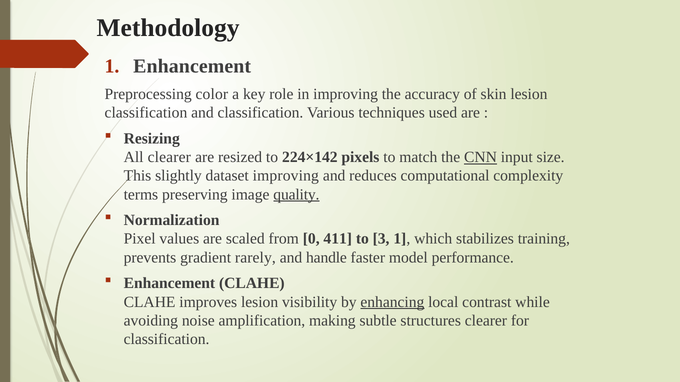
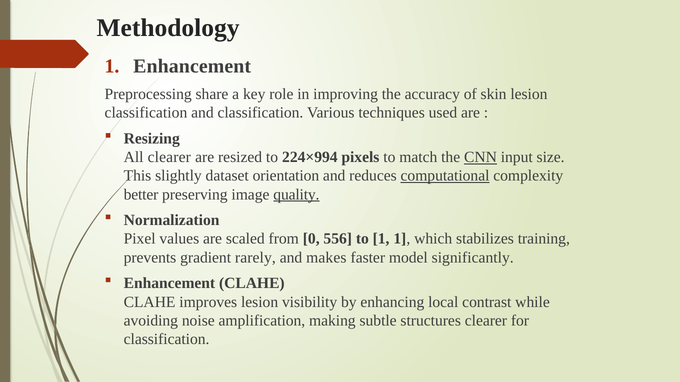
color: color -> share
224×142: 224×142 -> 224×994
dataset improving: improving -> orientation
computational underline: none -> present
terms: terms -> better
411: 411 -> 556
to 3: 3 -> 1
handle: handle -> makes
performance: performance -> significantly
enhancing underline: present -> none
